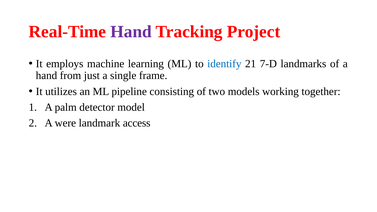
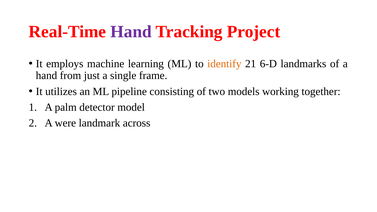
identify colour: blue -> orange
7-D: 7-D -> 6-D
access: access -> across
